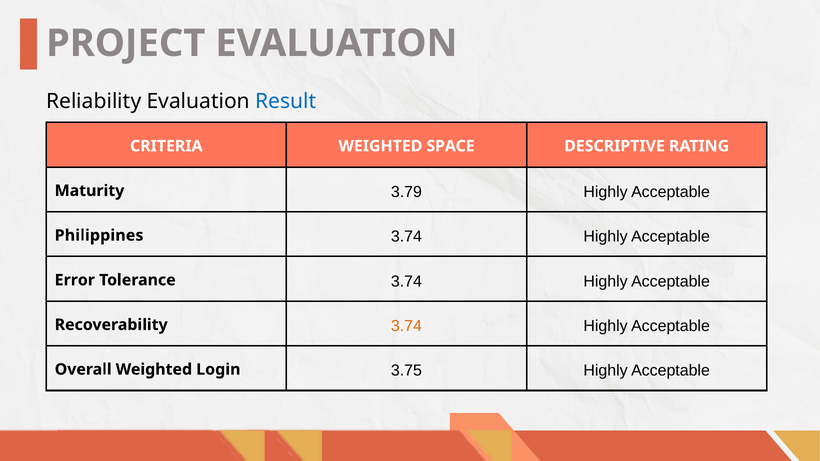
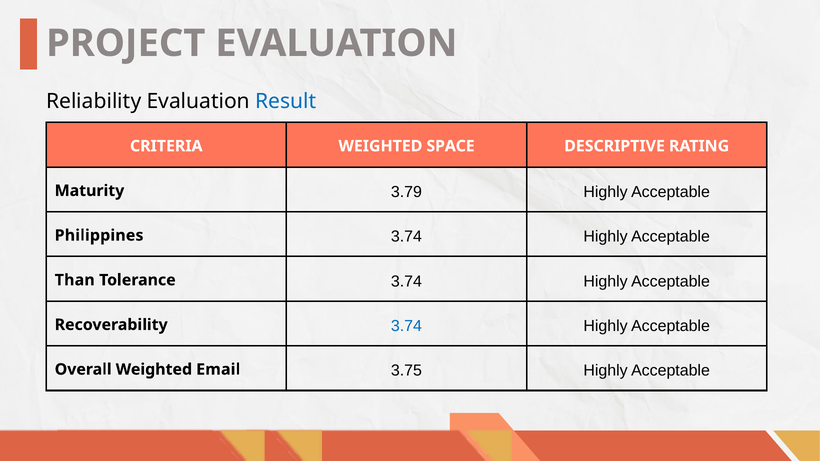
Error: Error -> Than
3.74 at (406, 326) colour: orange -> blue
Login: Login -> Email
